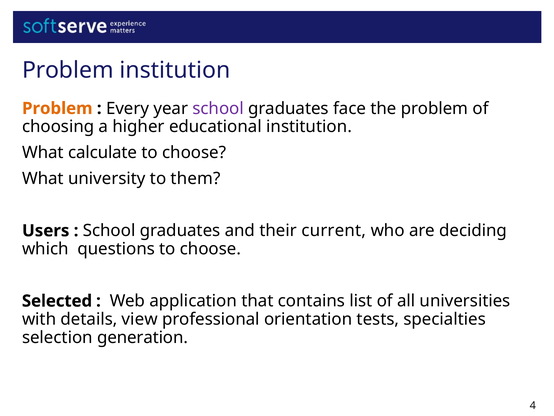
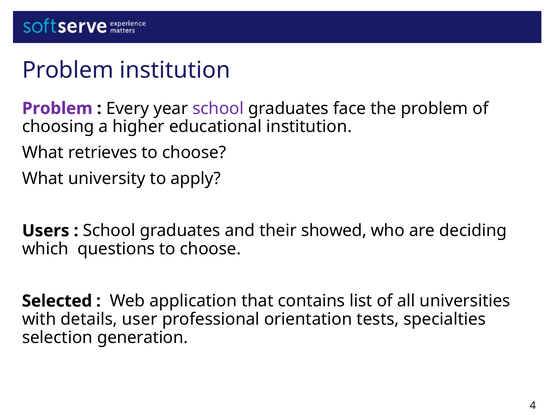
Problem at (57, 108) colour: orange -> purple
calculate: calculate -> retrieves
them: them -> apply
current: current -> showed
view: view -> user
